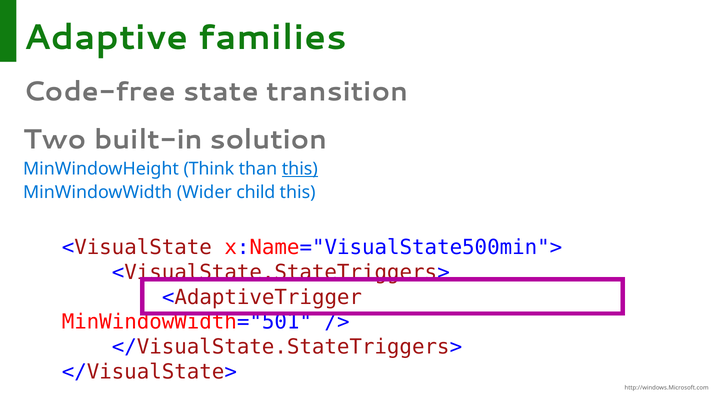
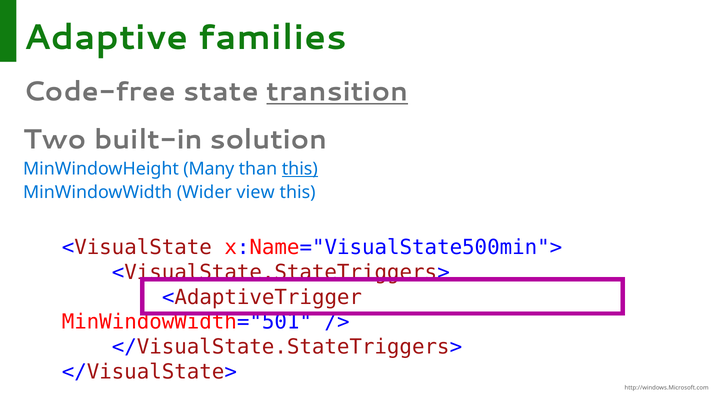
transition underline: none -> present
Think: Think -> Many
child: child -> view
